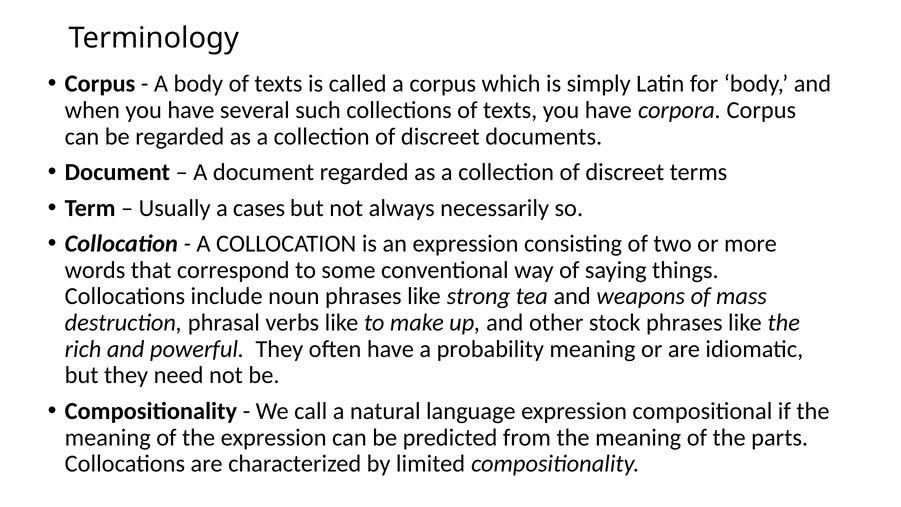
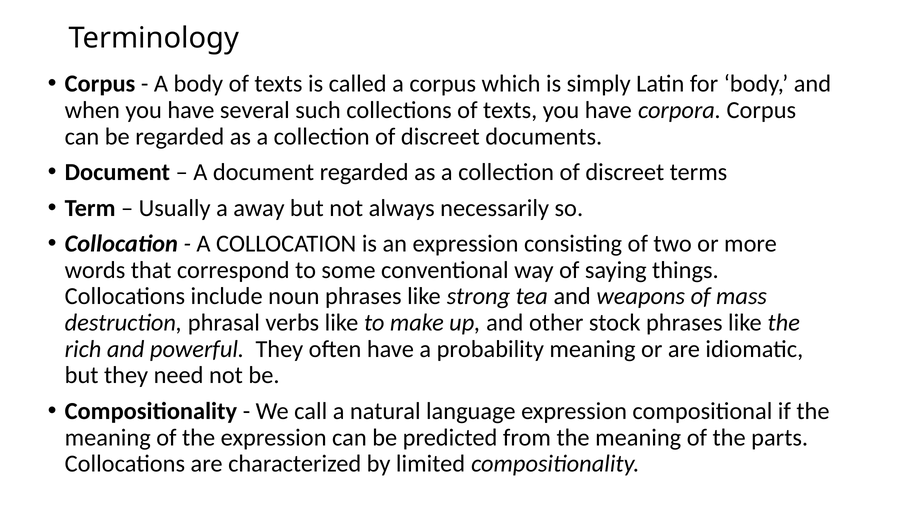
cases: cases -> away
